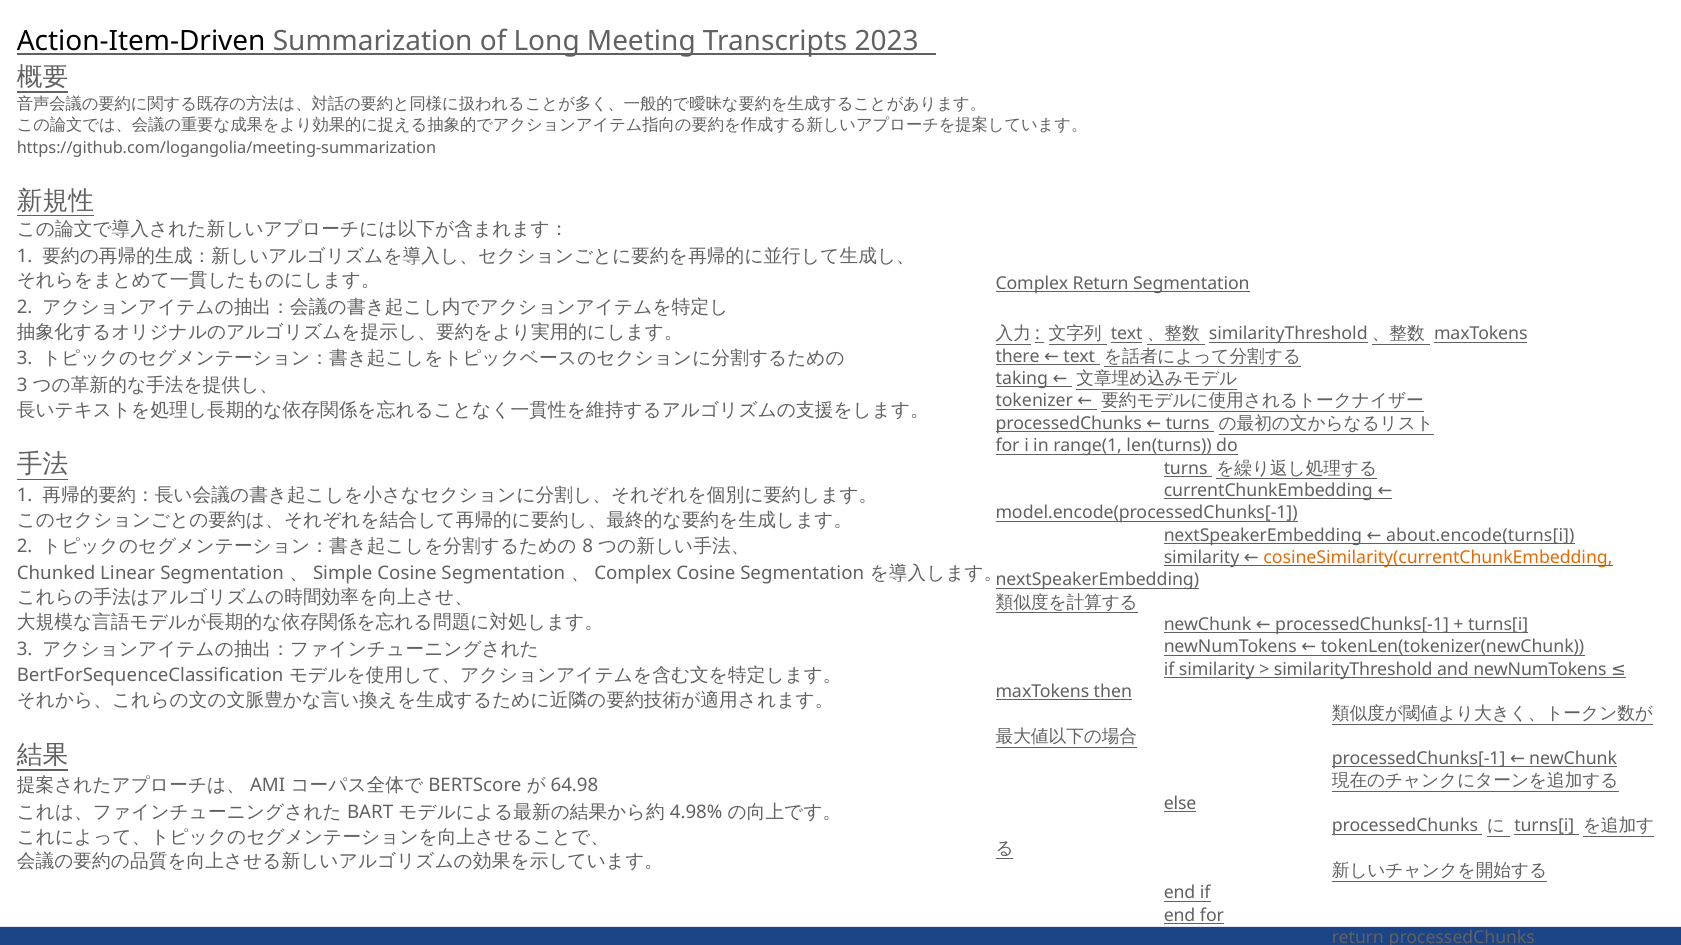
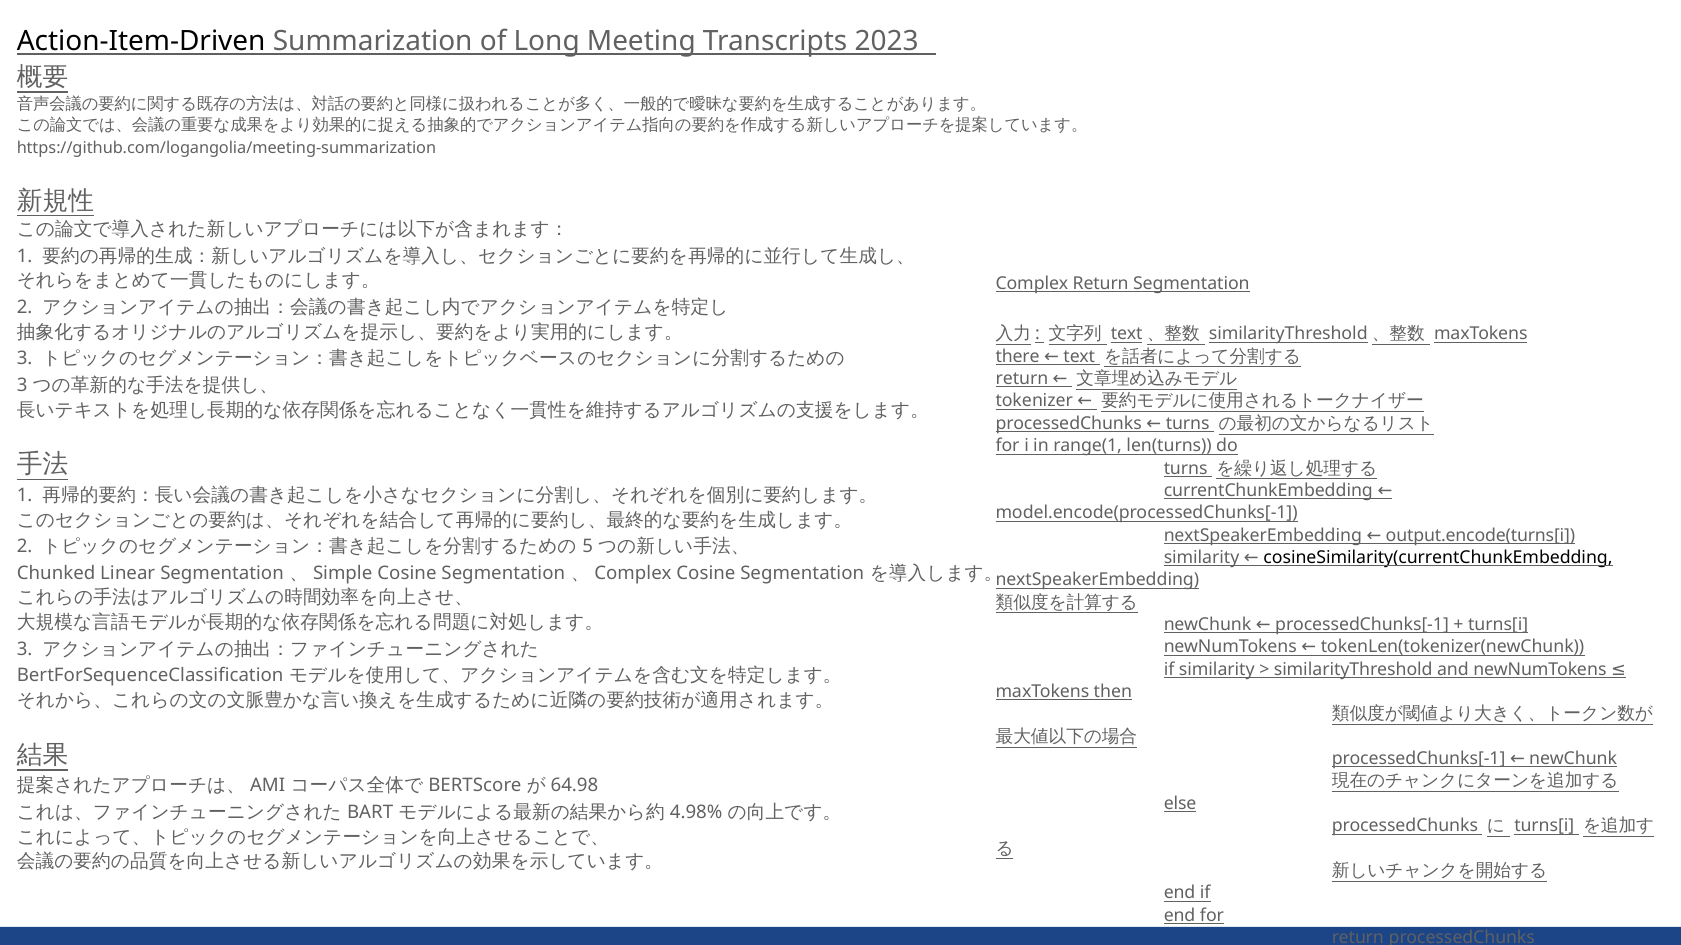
taking at (1022, 379): taking -> return
about.encode(turns[i: about.encode(turns[i -> output.encode(turns[i
8: 8 -> 5
cosineSimilarity(currentChunkEmbedding colour: orange -> black
